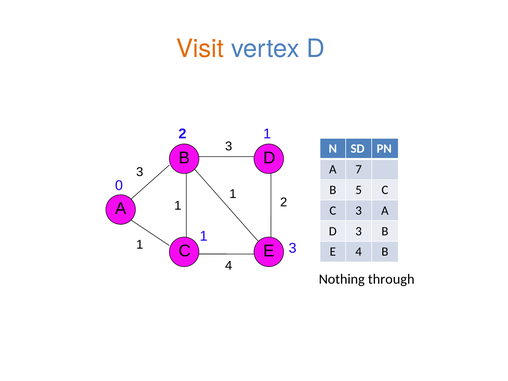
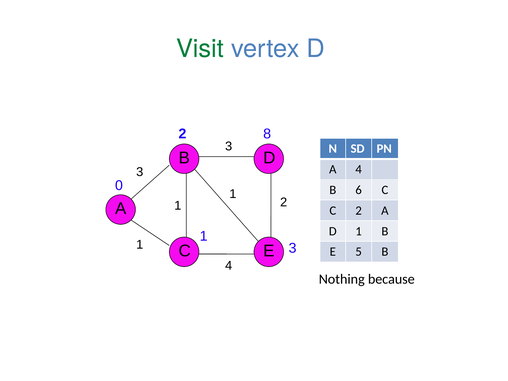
Visit colour: orange -> green
1 at (267, 134): 1 -> 8
A 7: 7 -> 4
5: 5 -> 6
C 3: 3 -> 2
3 at (359, 231): 3 -> 1
E 4: 4 -> 5
through: through -> because
